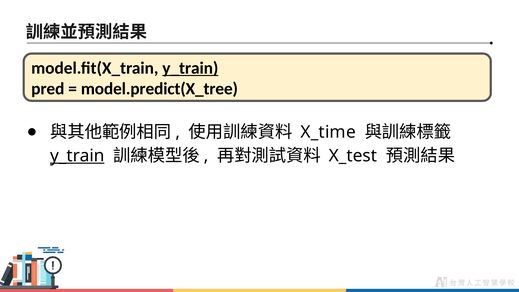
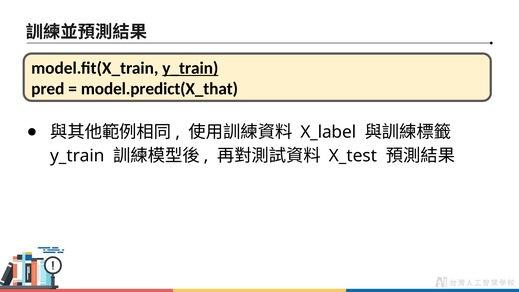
model.predict(X_tree: model.predict(X_tree -> model.predict(X_that
X_time: X_time -> X_label
y_train at (77, 156) underline: present -> none
